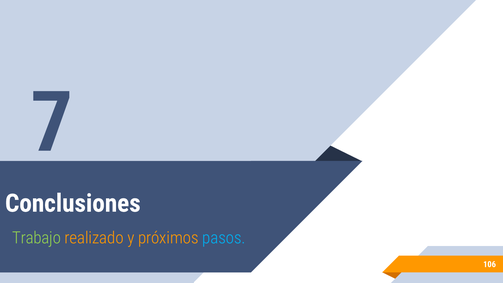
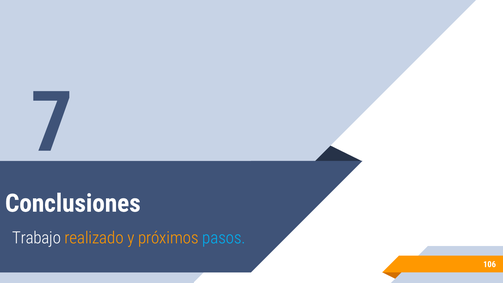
Trabajo colour: light green -> white
